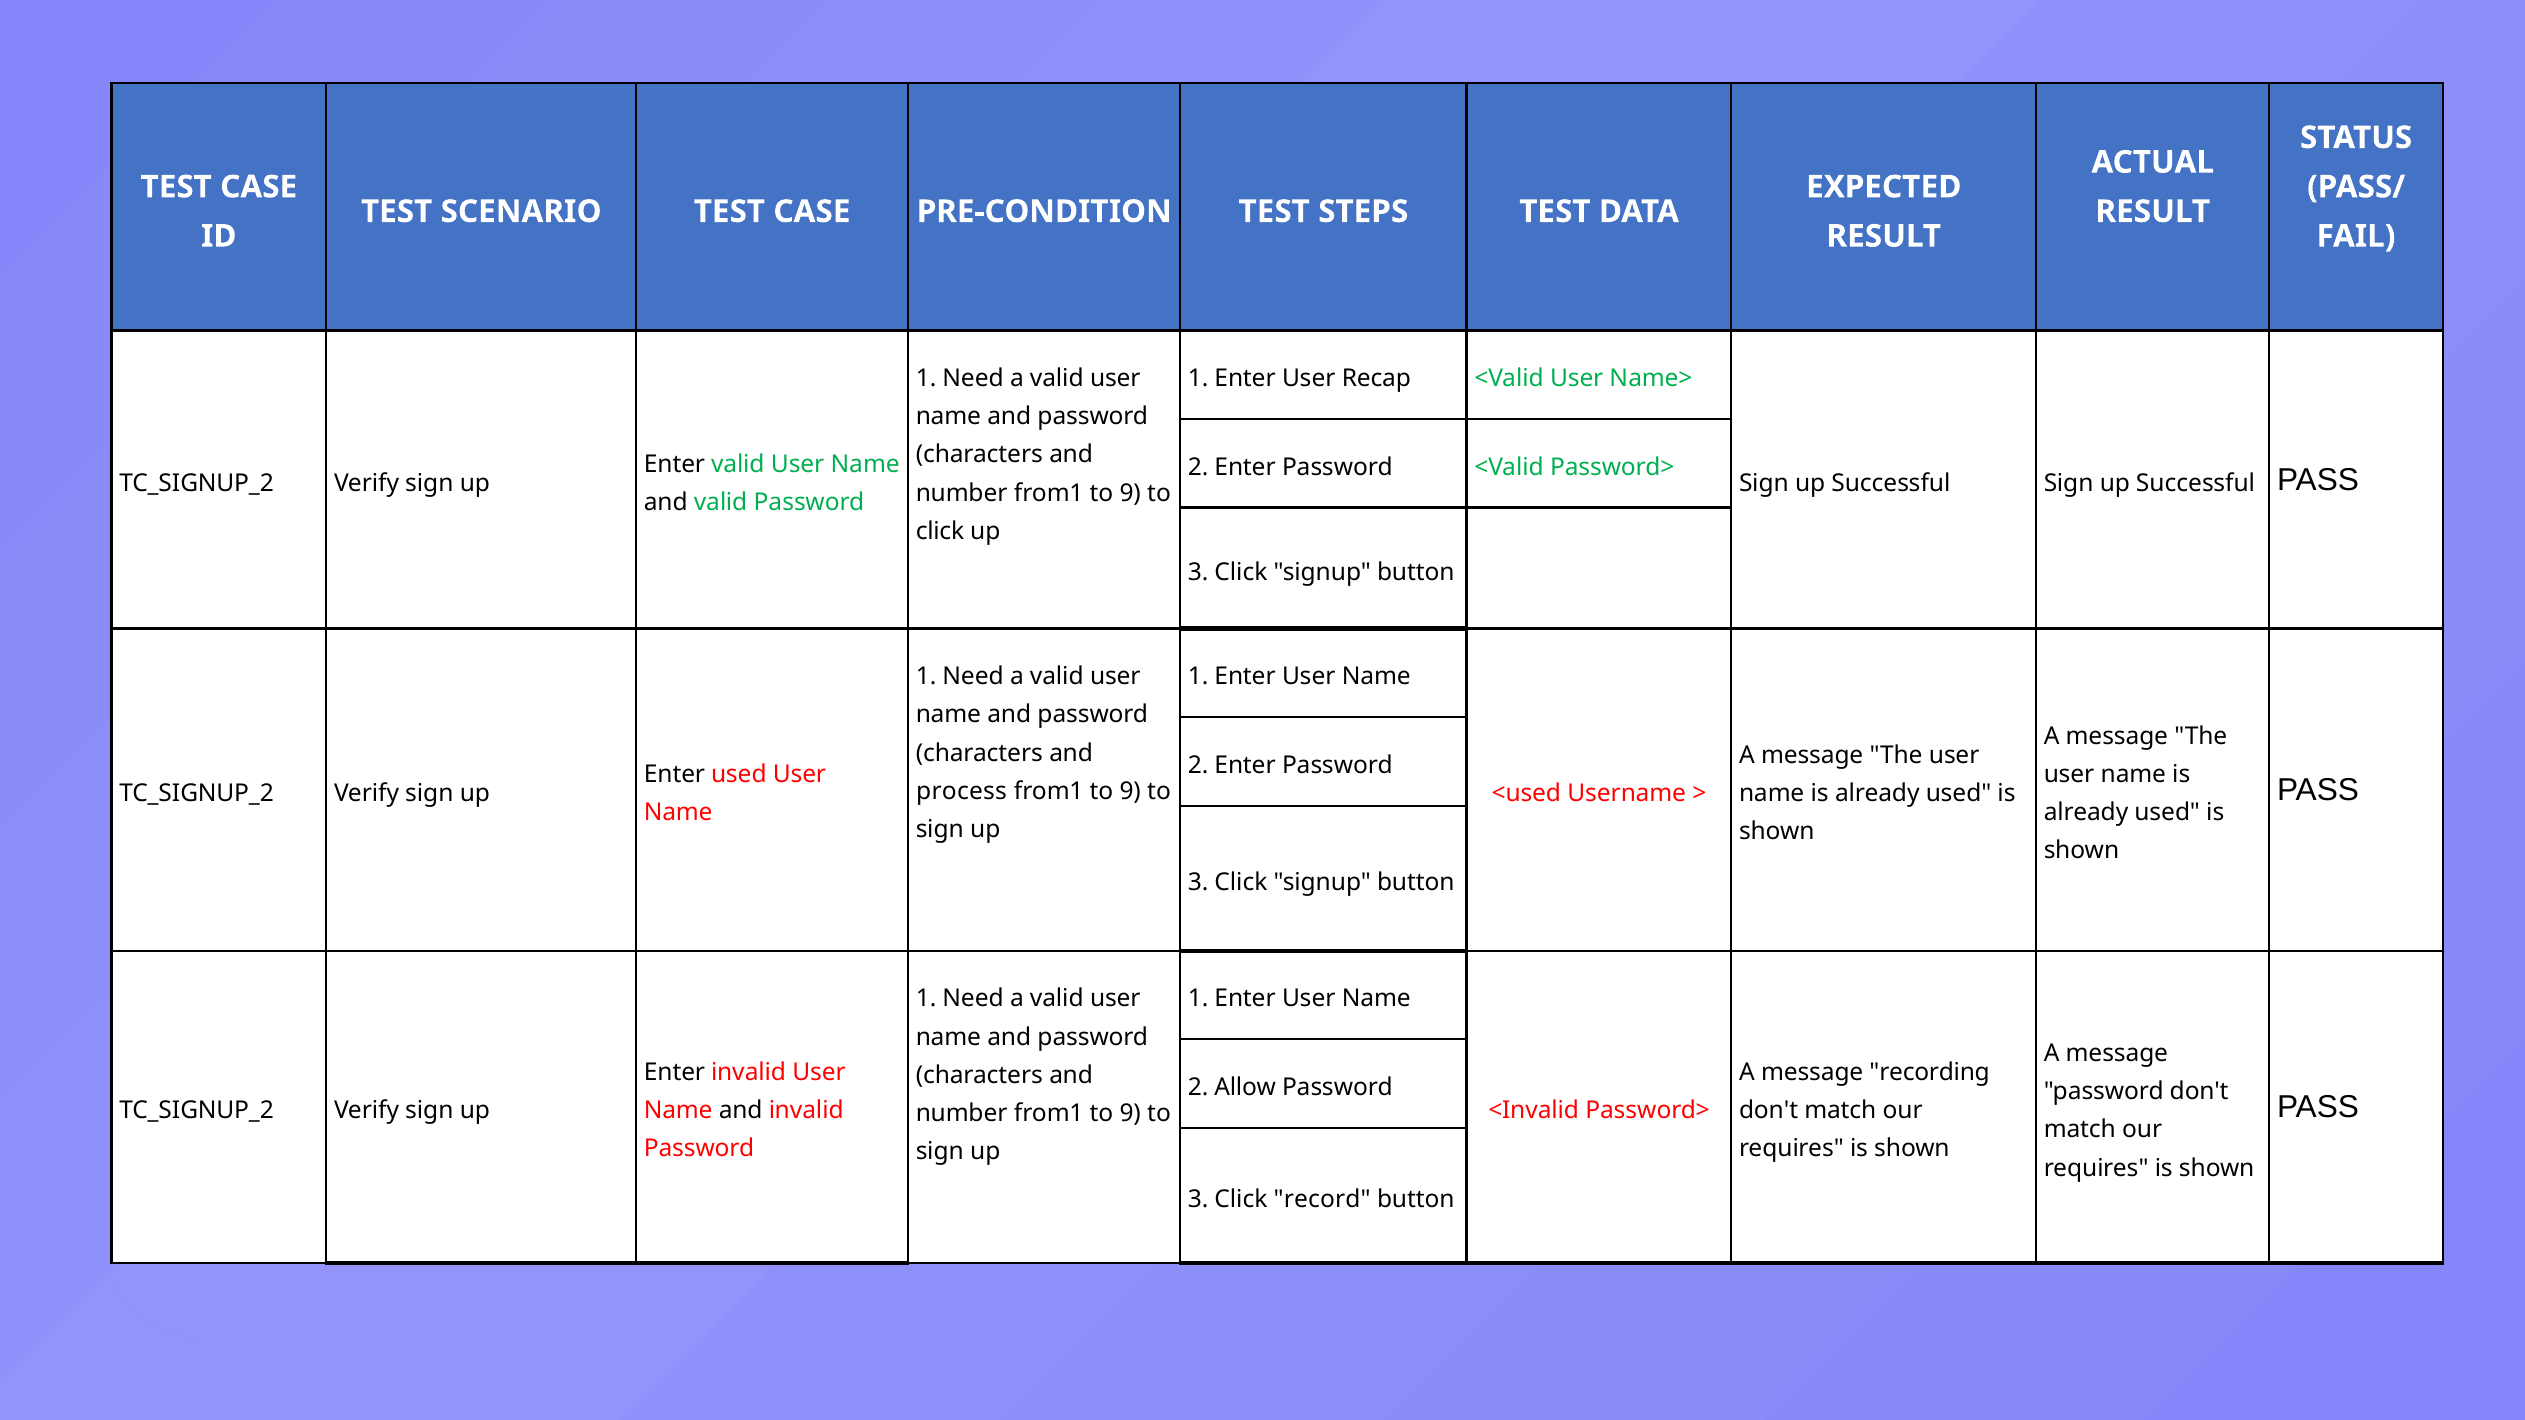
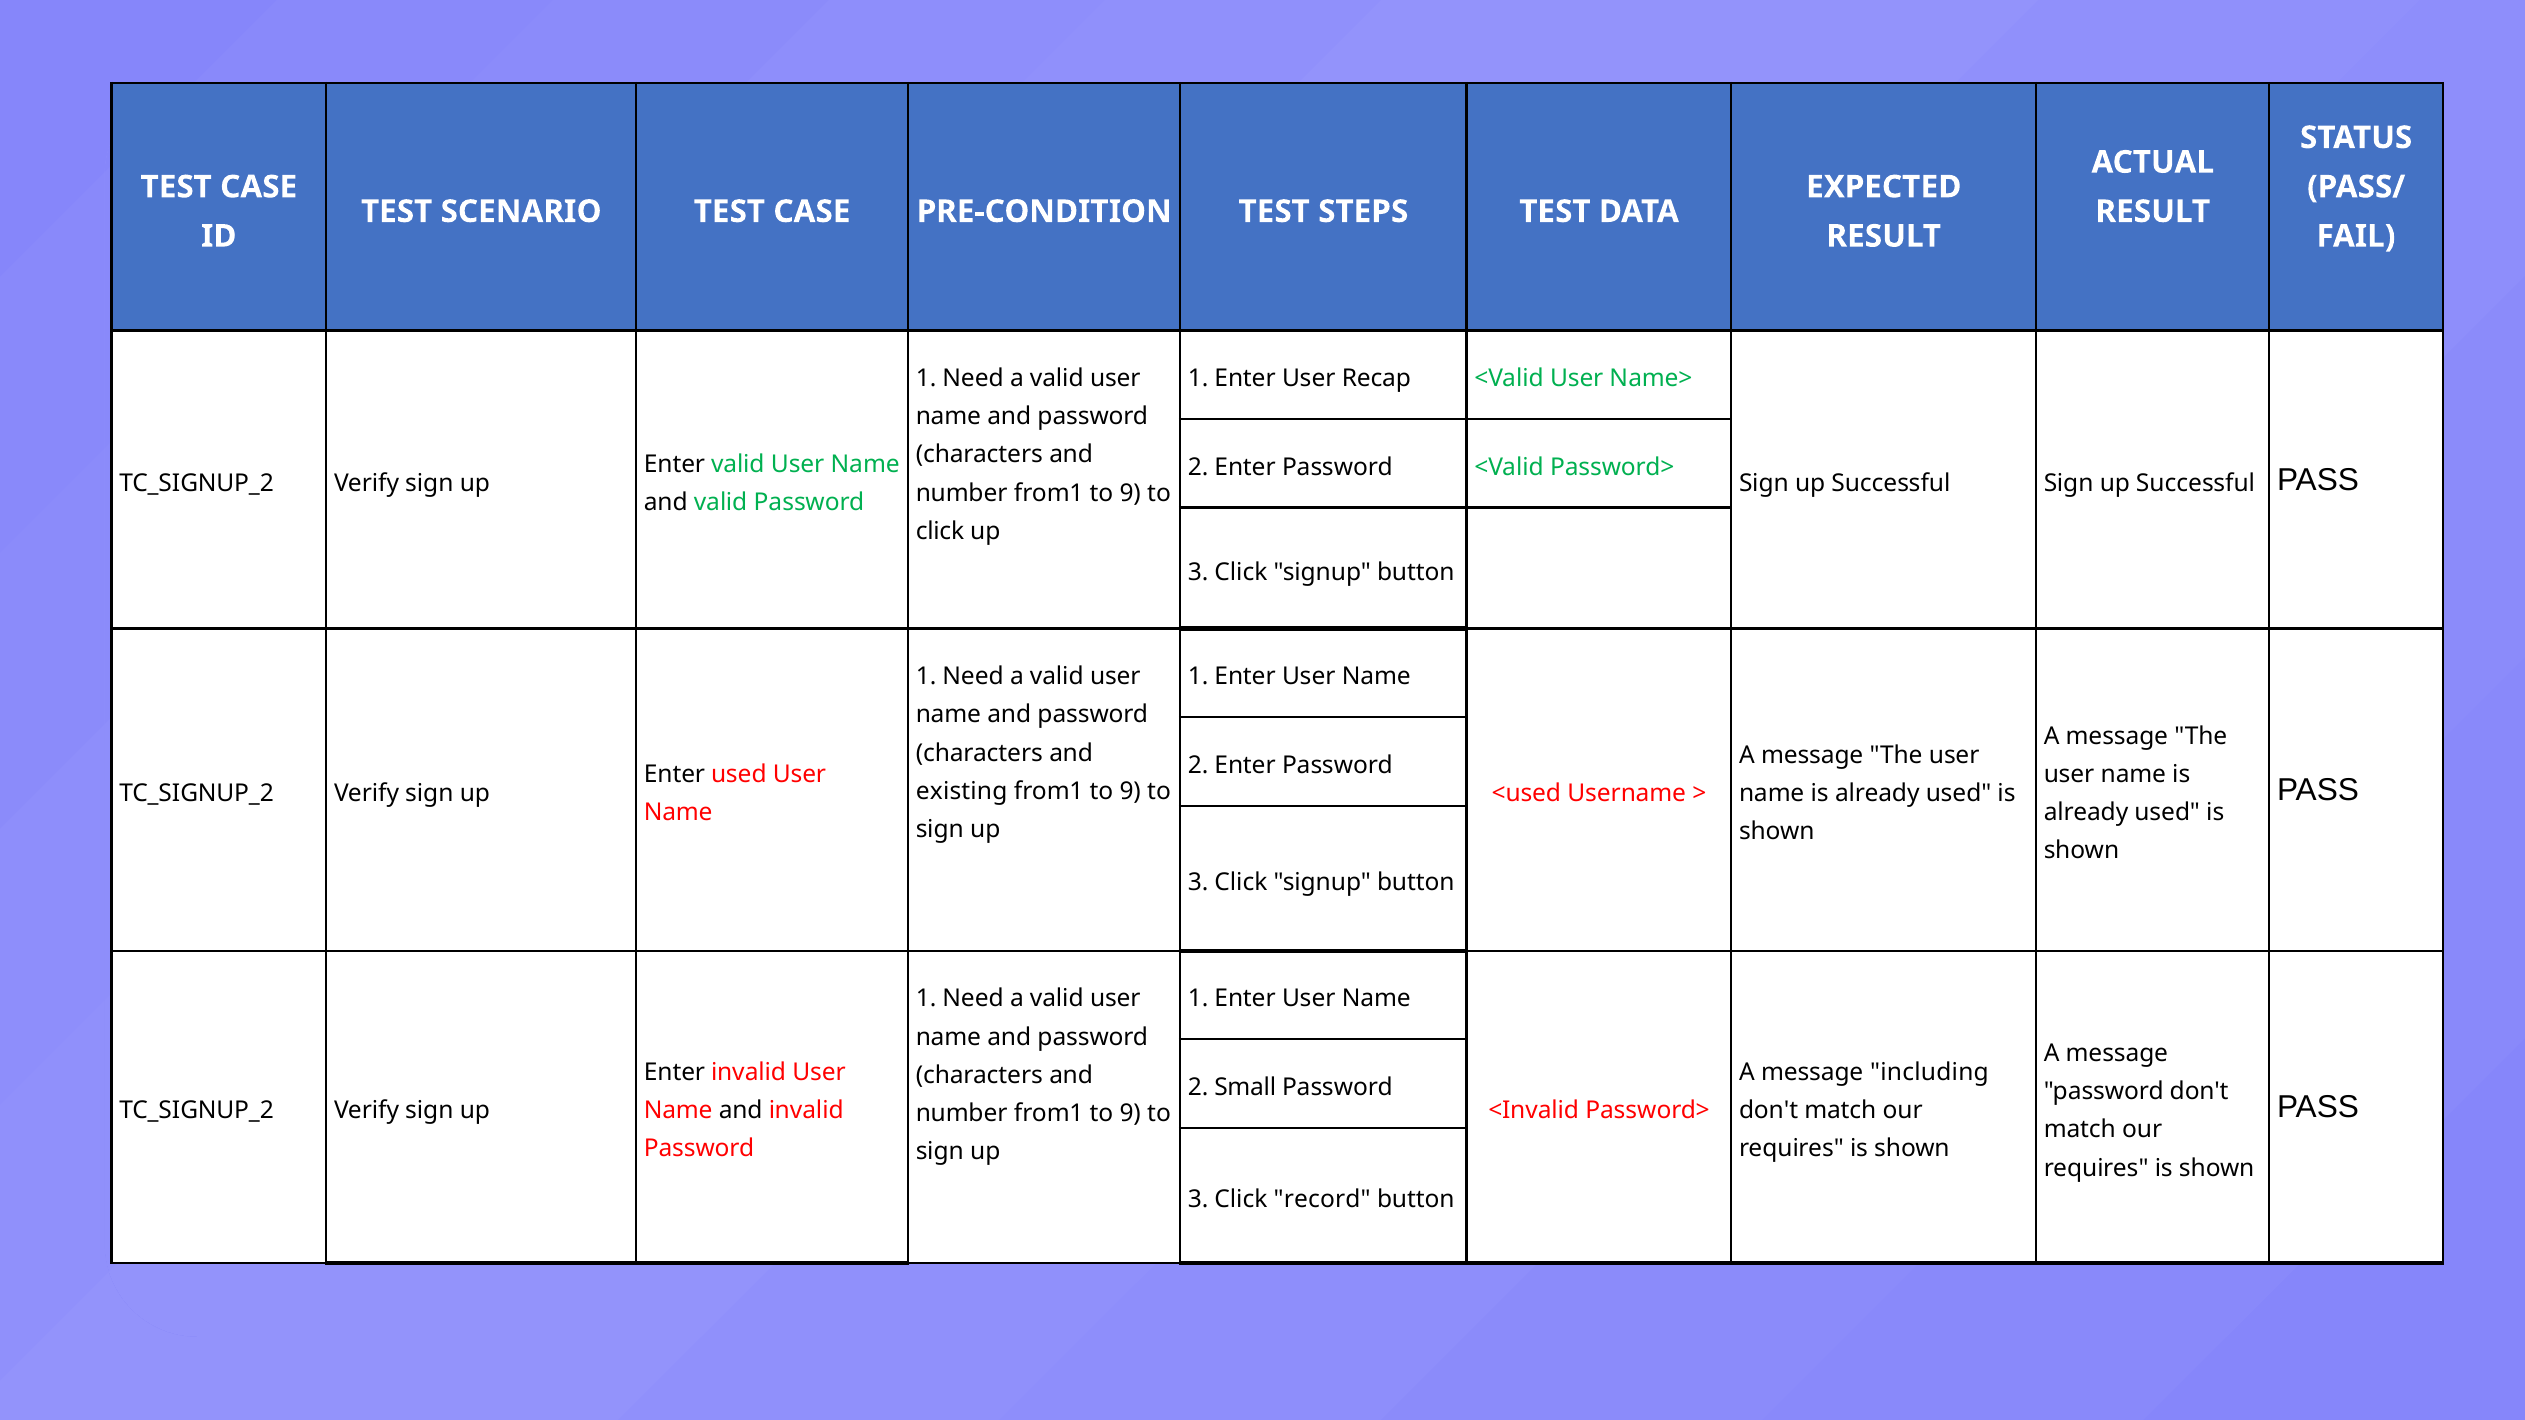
process: process -> existing
recording: recording -> including
Allow: Allow -> Small
